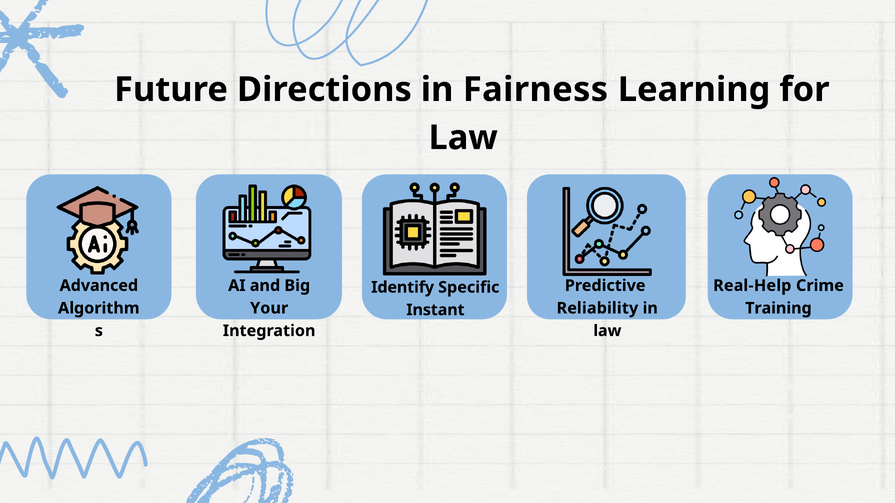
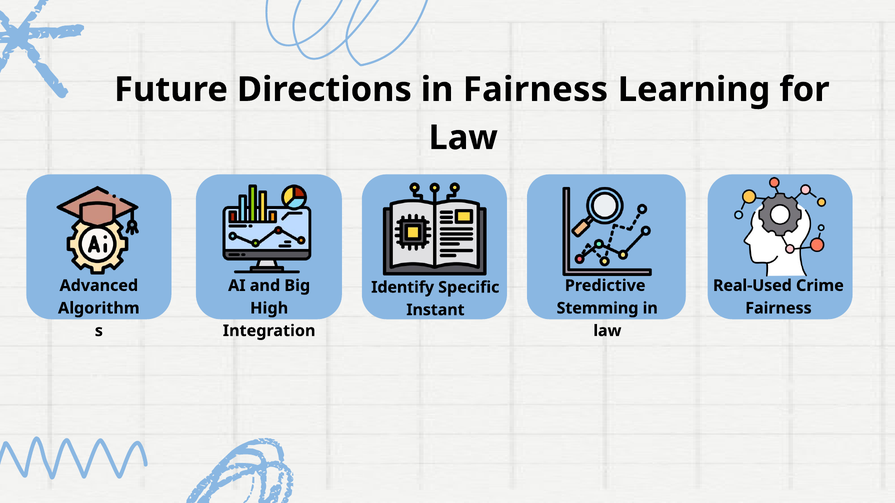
Real-Help: Real-Help -> Real-Used
Your: Your -> High
Reliability: Reliability -> Stemming
Training at (778, 308): Training -> Fairness
